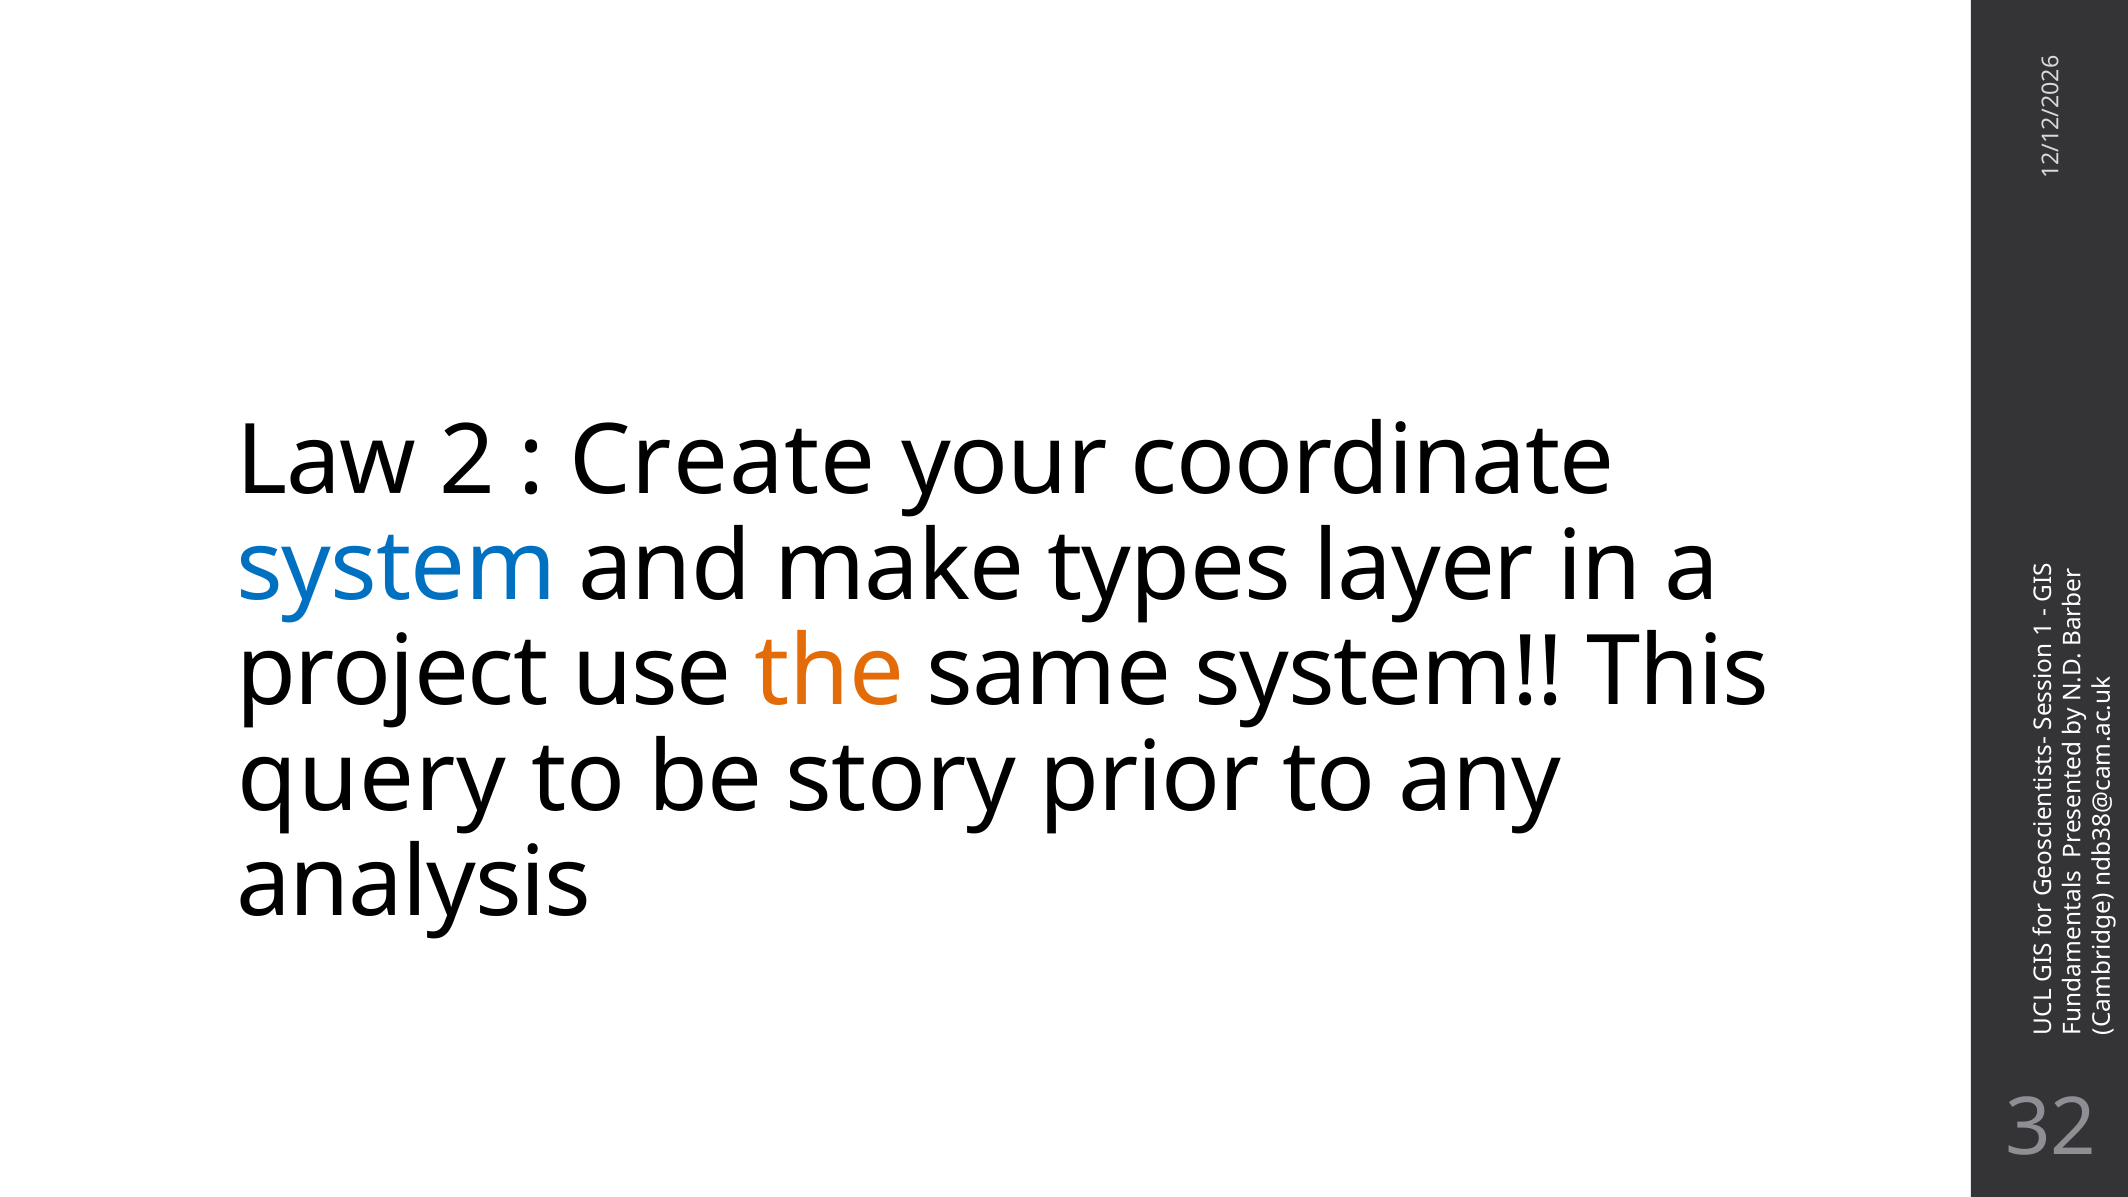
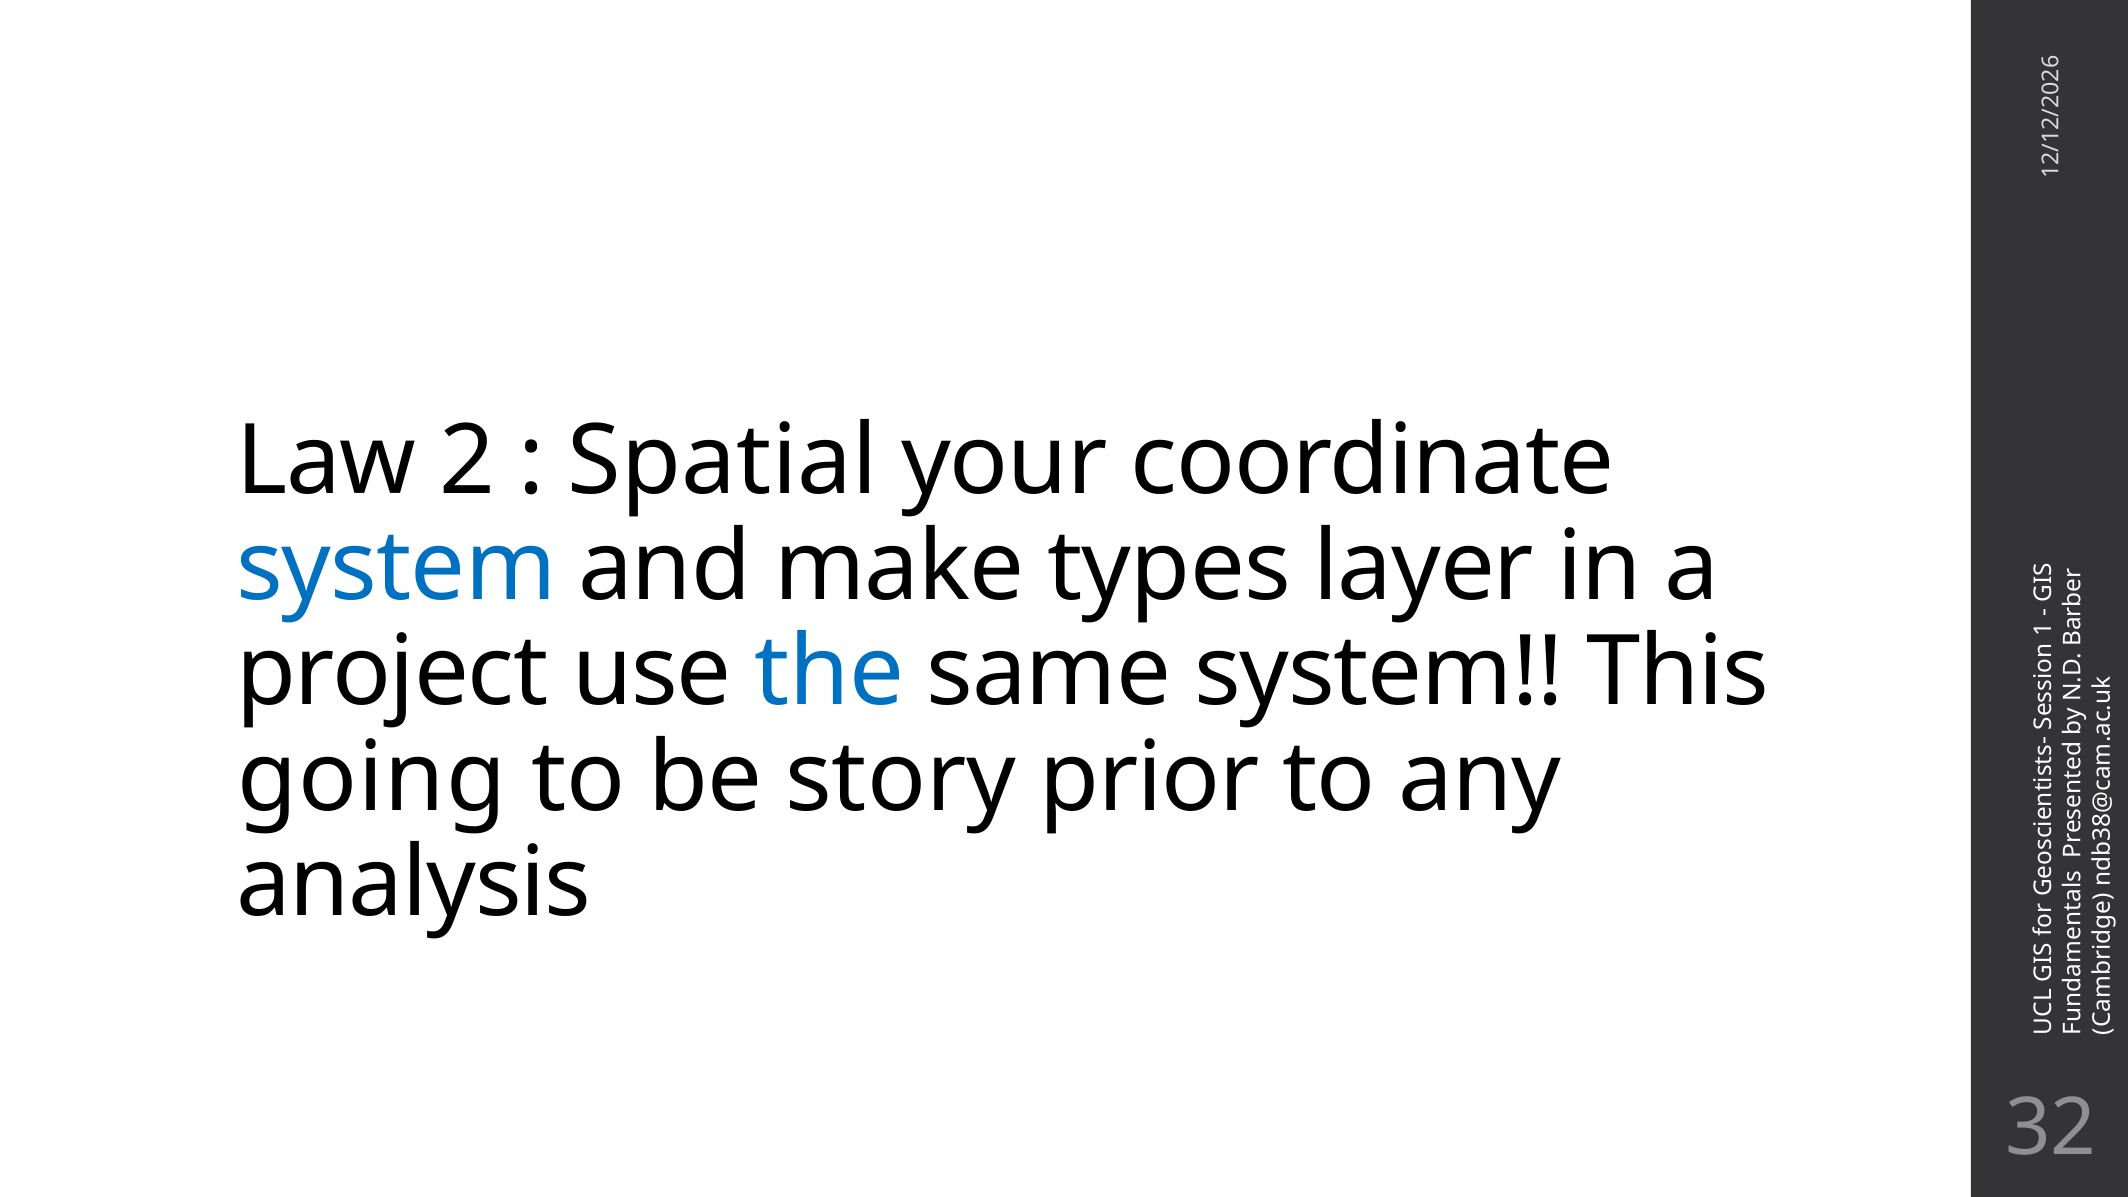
Create: Create -> Spatial
the colour: orange -> blue
query: query -> going
